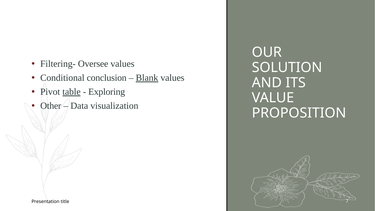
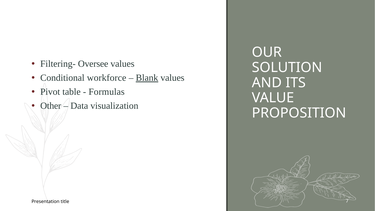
conclusion: conclusion -> workforce
table underline: present -> none
Exploring: Exploring -> Formulas
